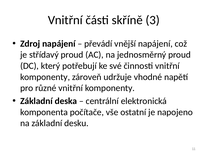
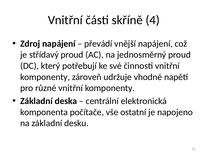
3: 3 -> 4
